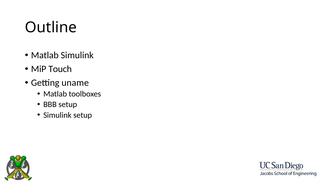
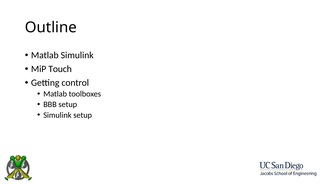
uname: uname -> control
